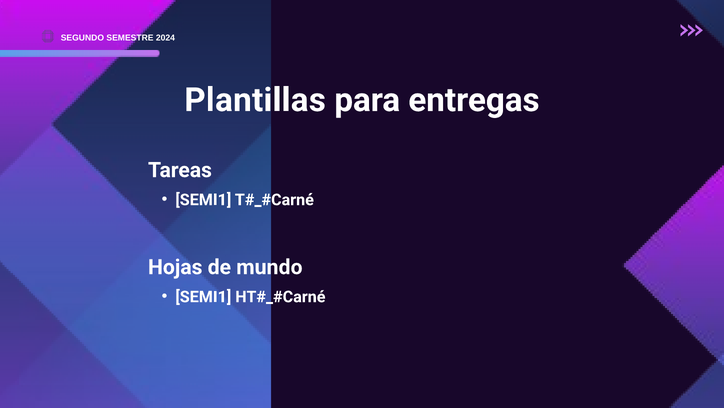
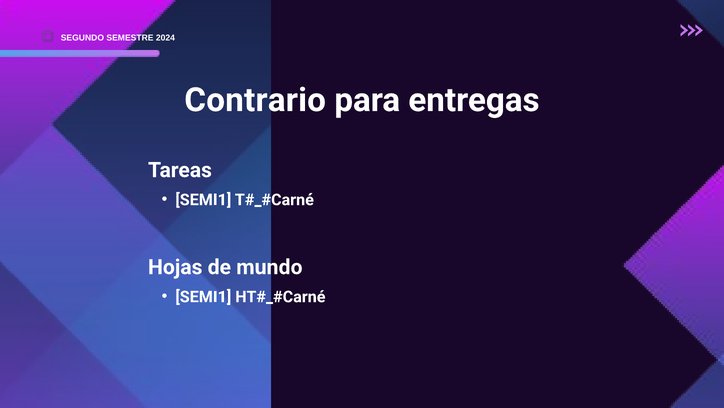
Plantillas: Plantillas -> Contrario
